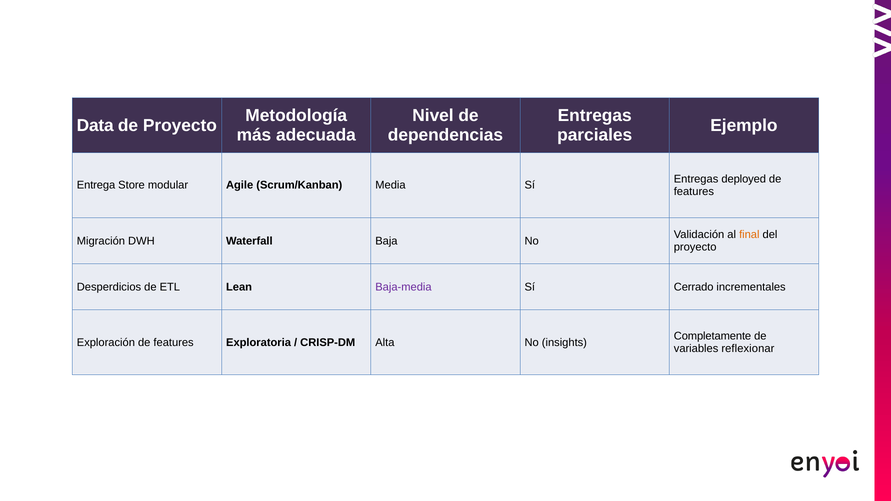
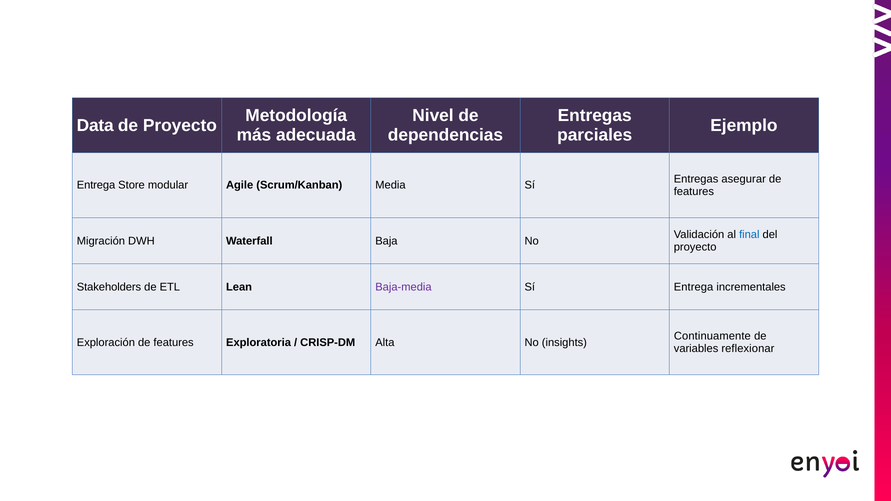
deployed: deployed -> asegurar
final colour: orange -> blue
Desperdicios: Desperdicios -> Stakeholders
Sí Cerrado: Cerrado -> Entrega
Completamente: Completamente -> Continuamente
